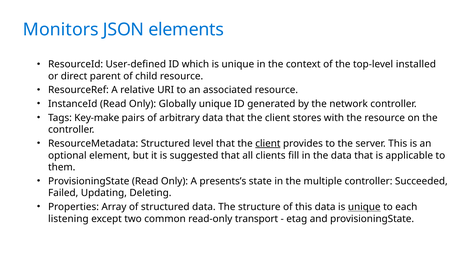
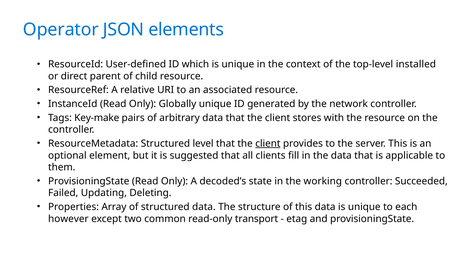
Monitors: Monitors -> Operator
presents’s: presents’s -> decoded’s
multiple: multiple -> working
unique at (364, 207) underline: present -> none
listening: listening -> however
